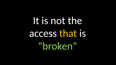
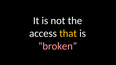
broken colour: light green -> pink
